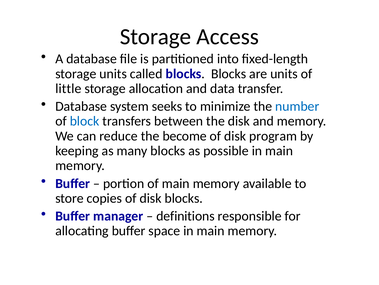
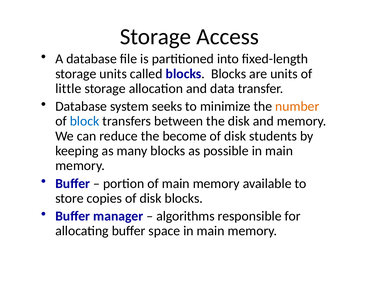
number colour: blue -> orange
program: program -> students
definitions: definitions -> algorithms
